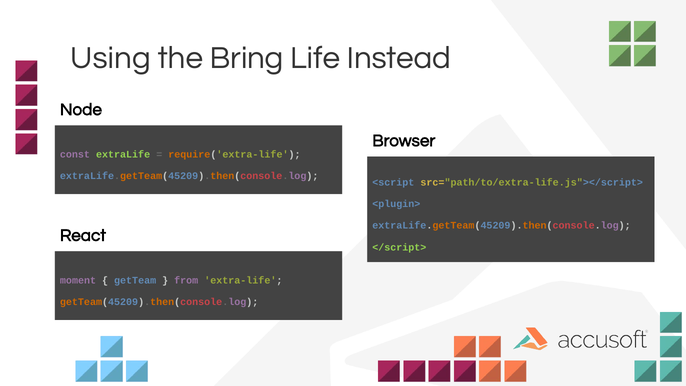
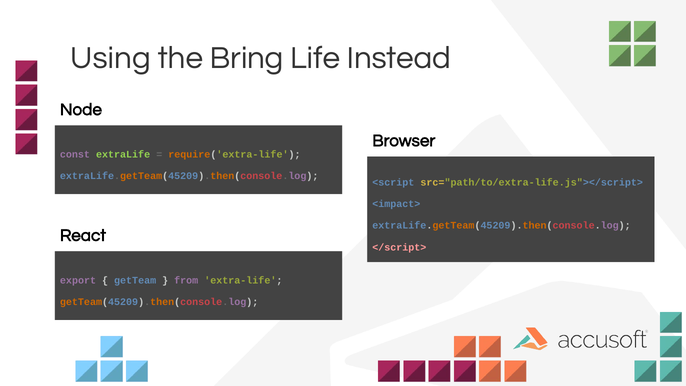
<plugin>: <plugin> -> <impact>
</script> colour: light green -> pink
moment: moment -> export
